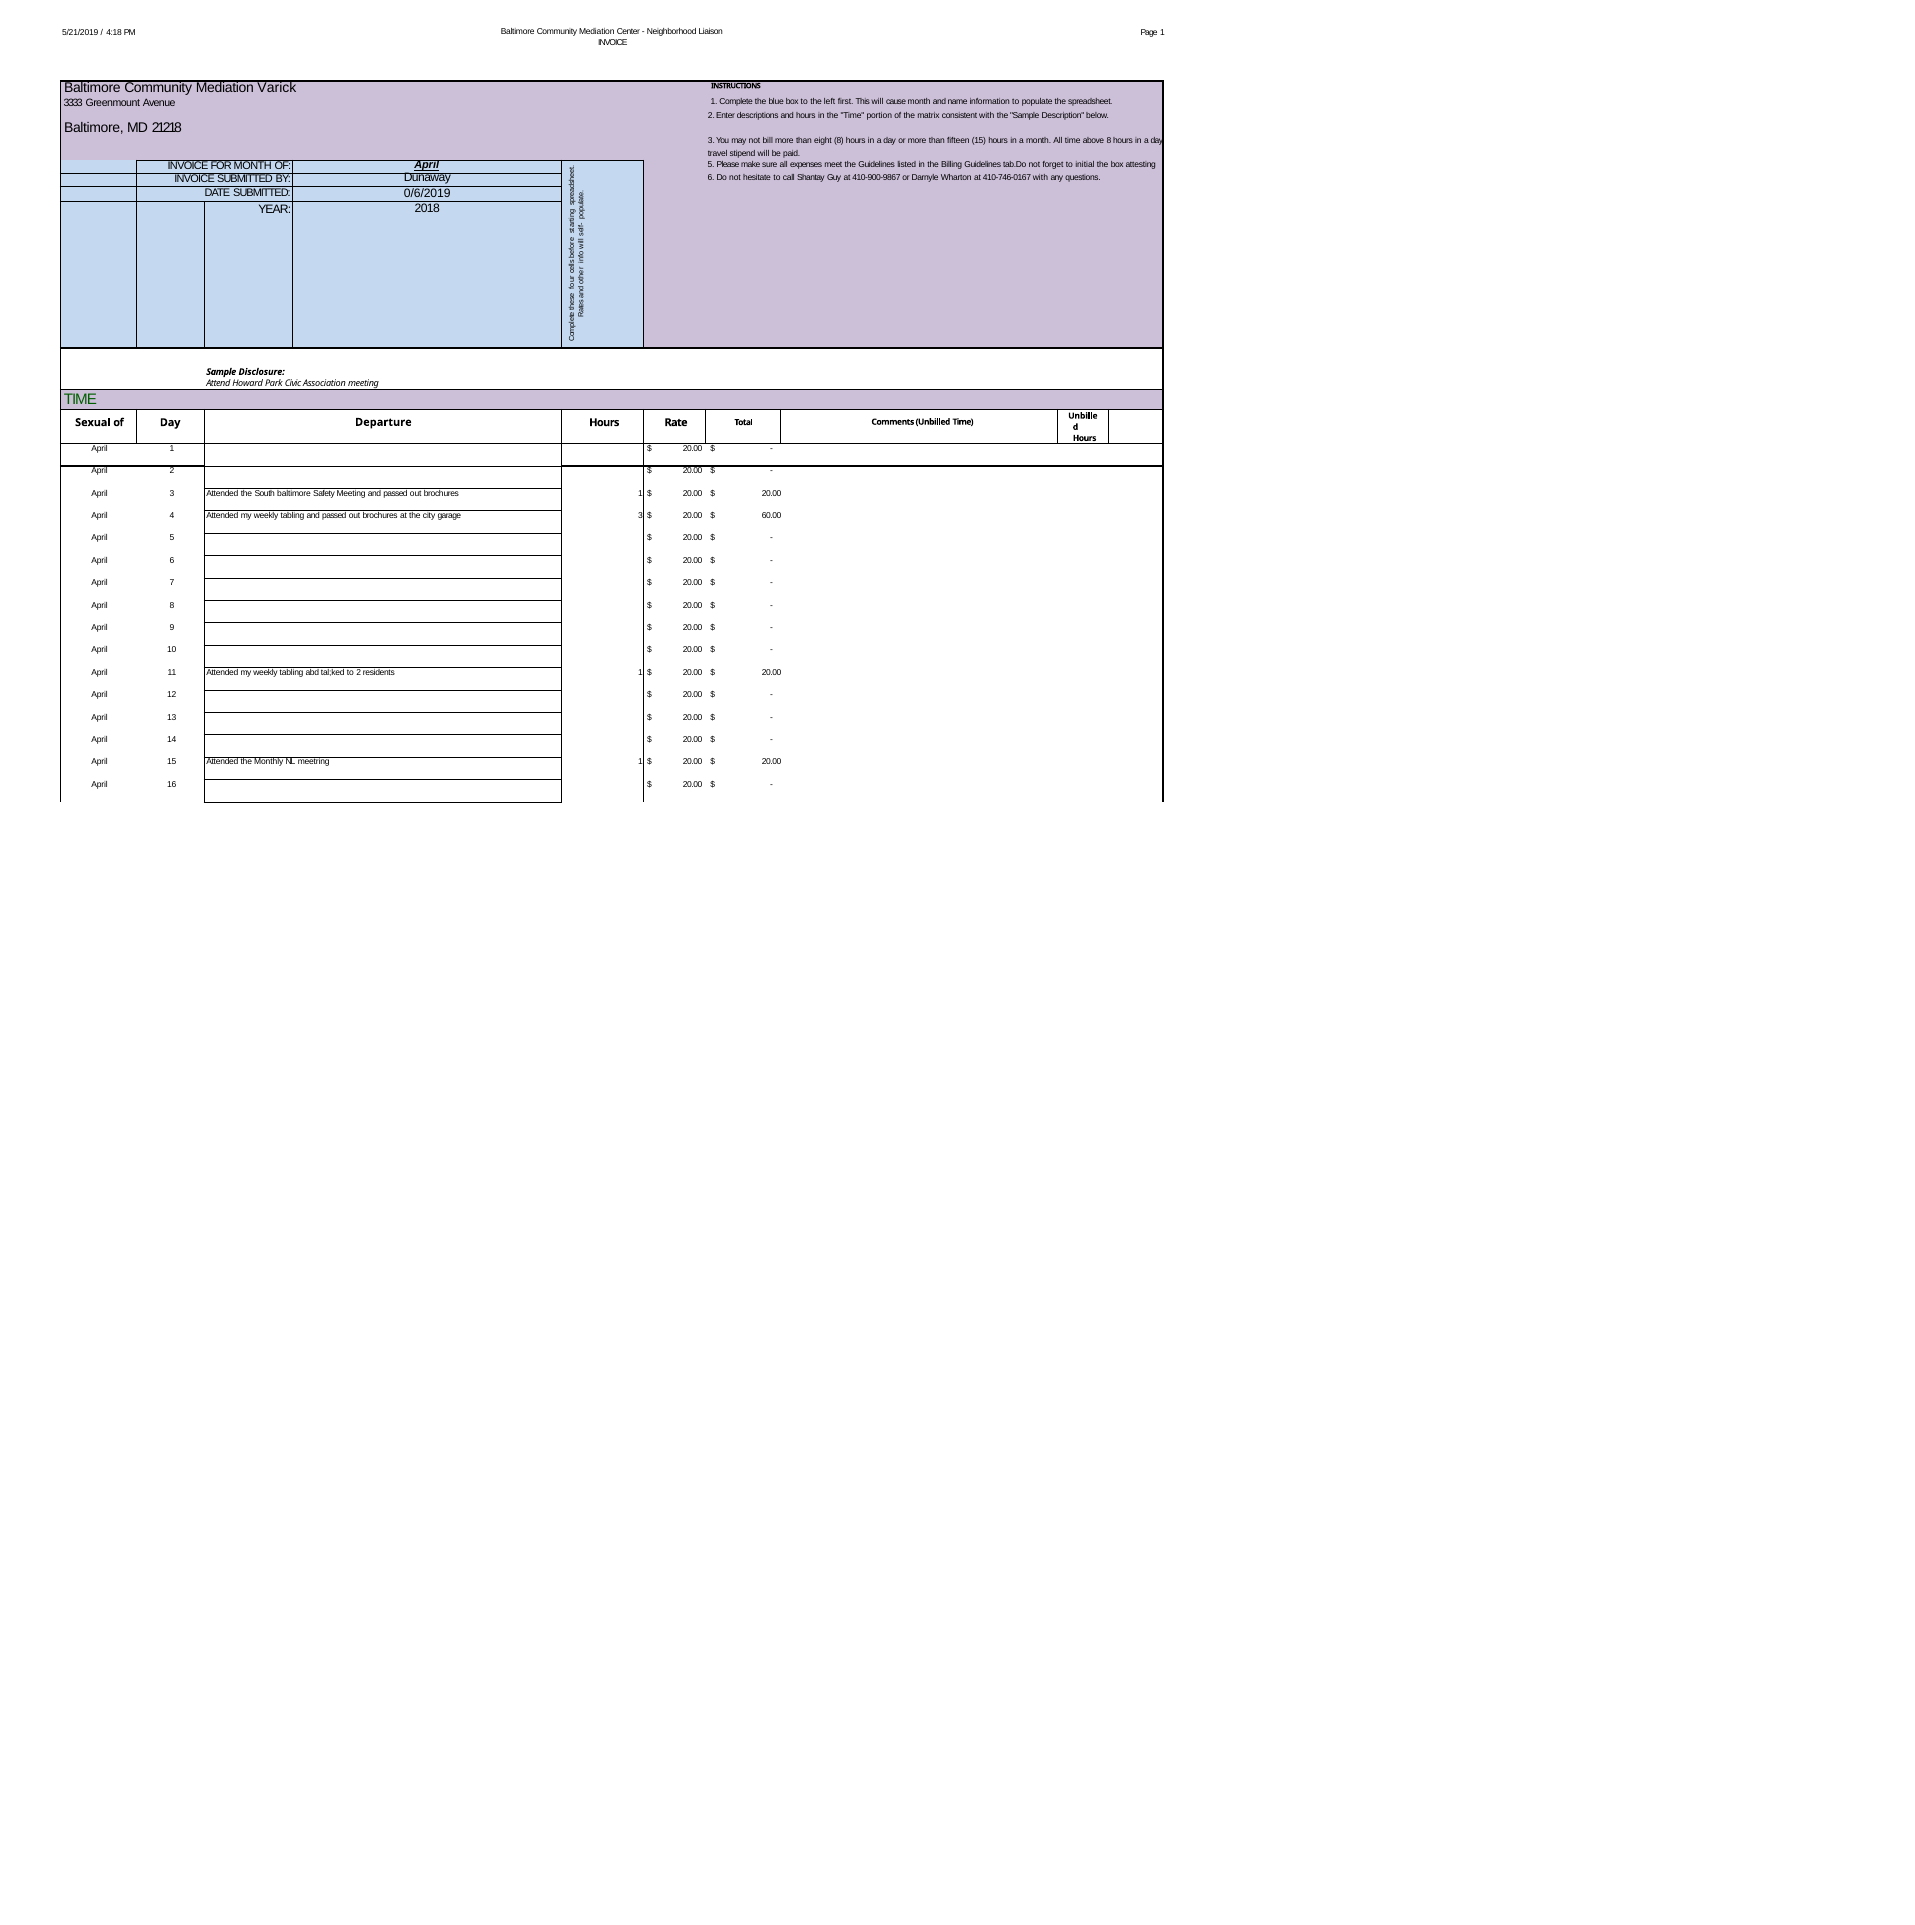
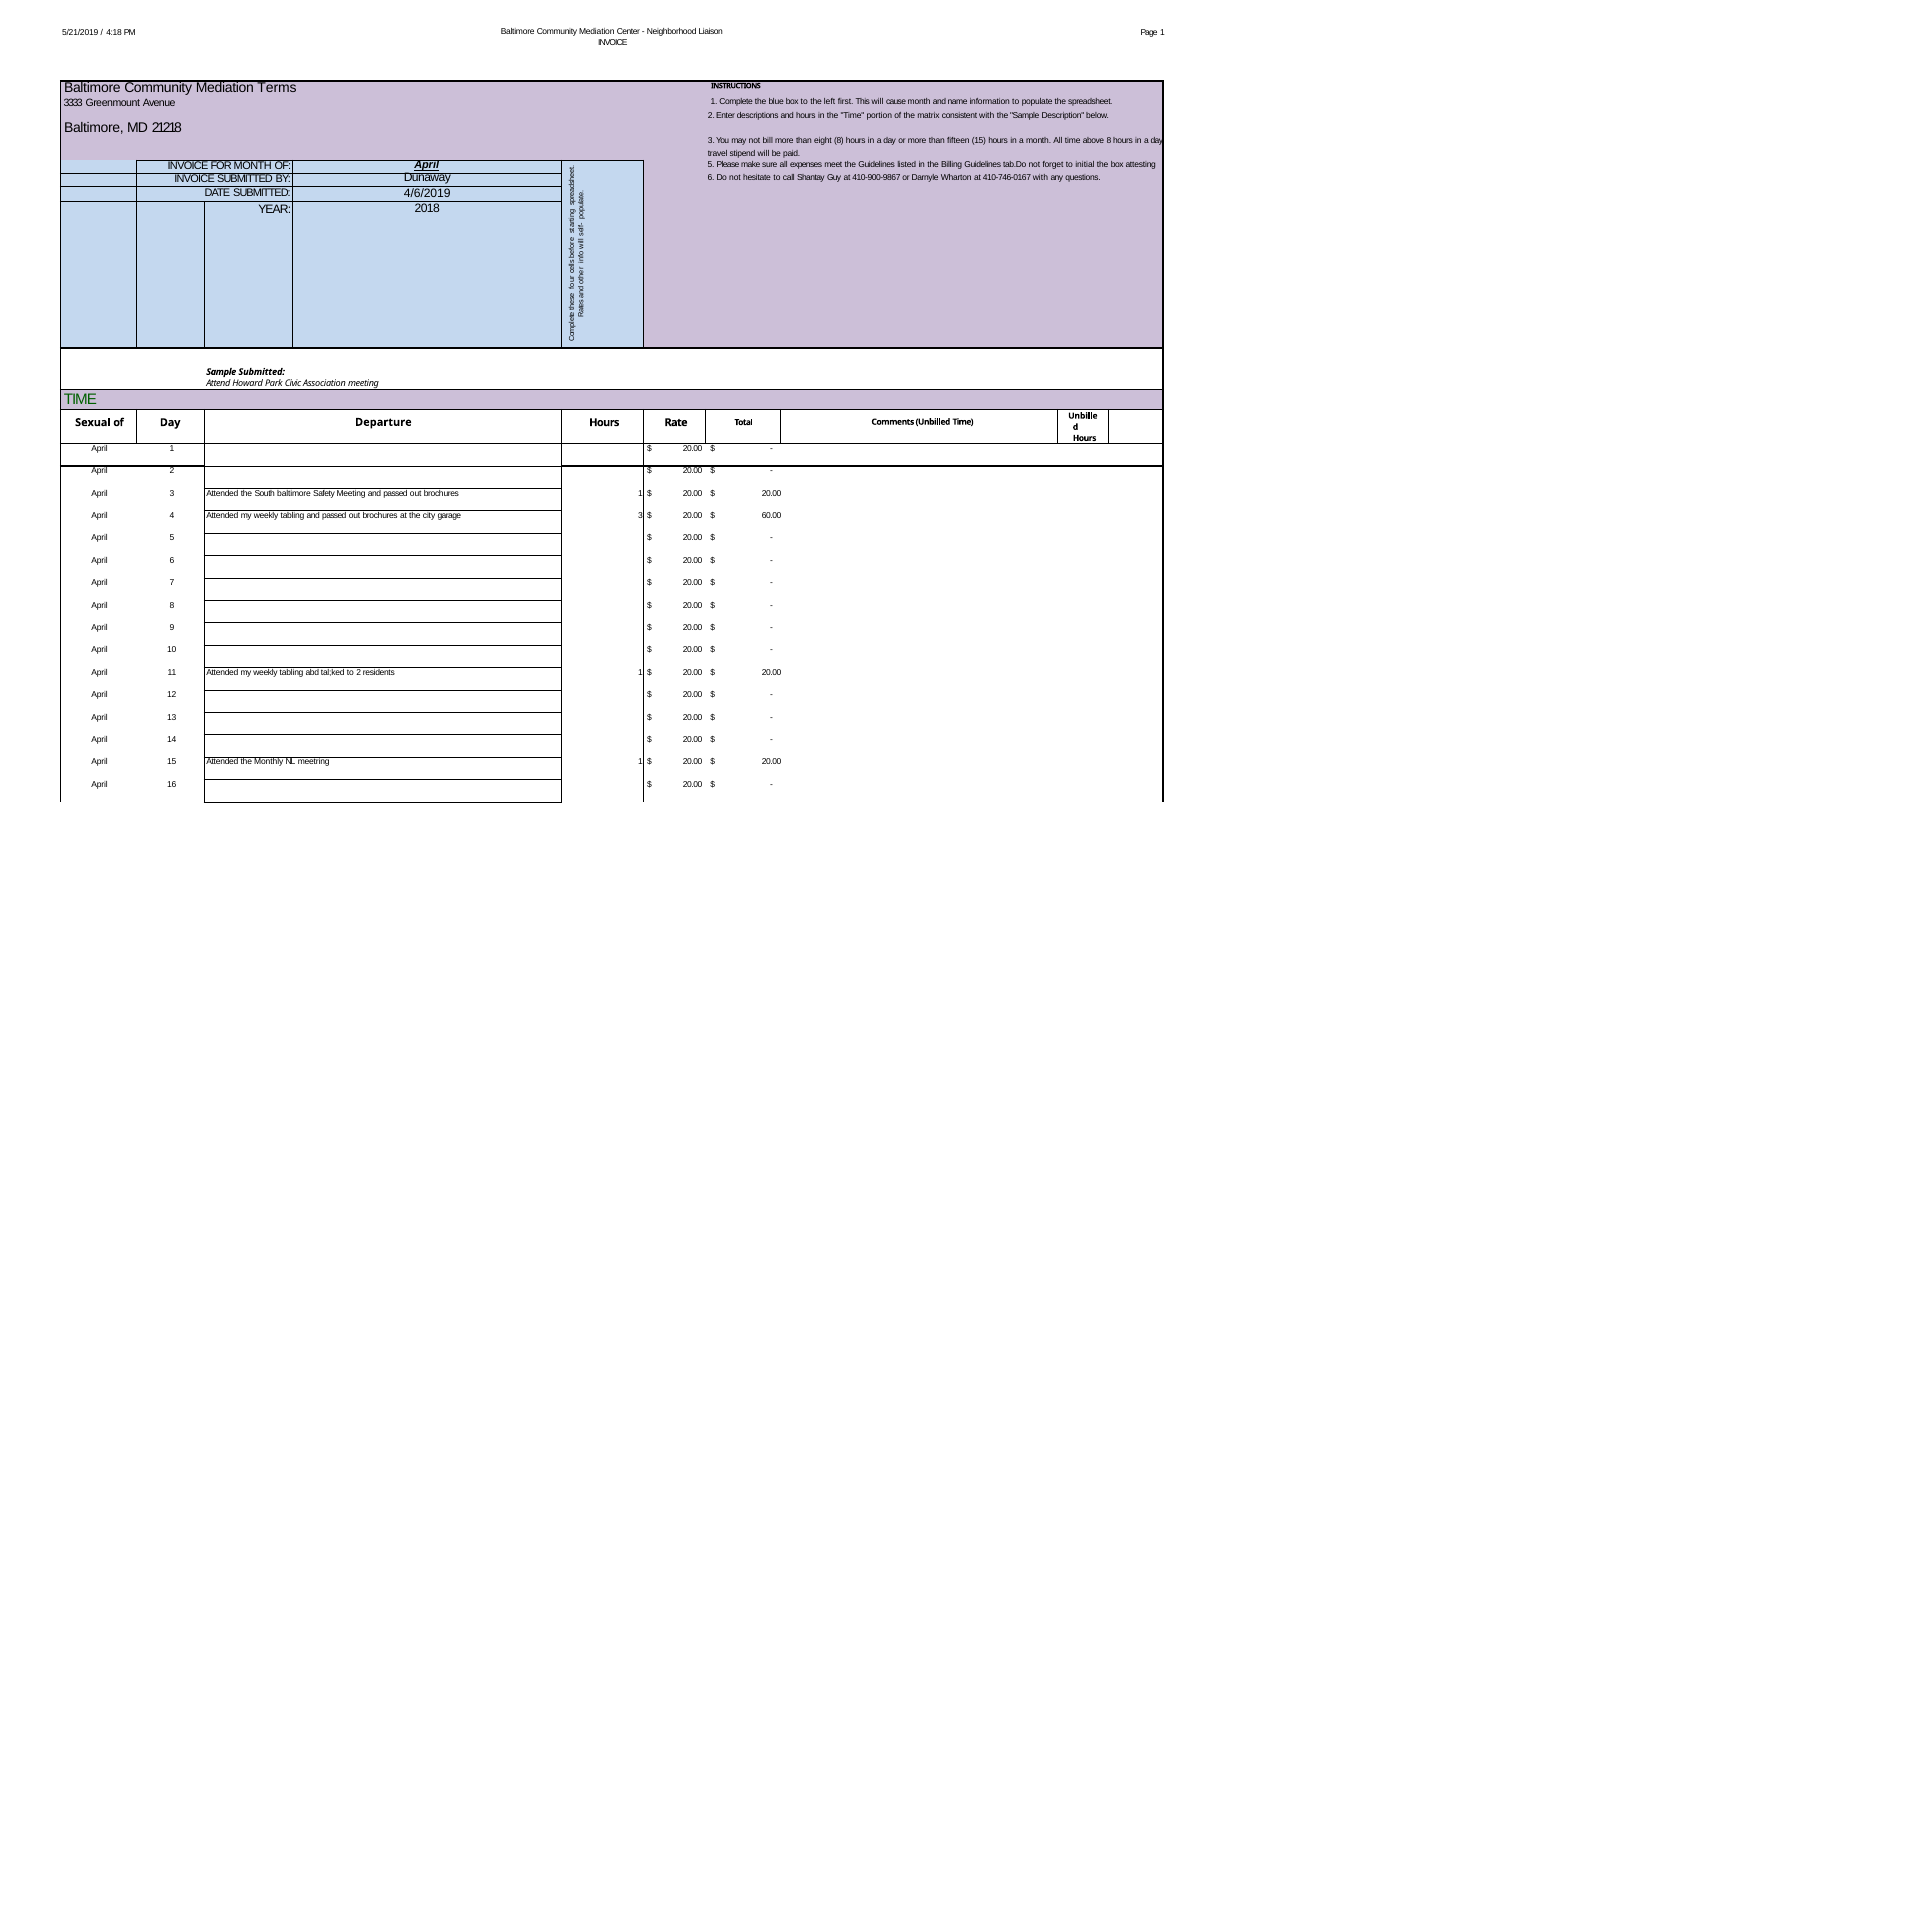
Varick: Varick -> Terms
0/6/2019: 0/6/2019 -> 4/6/2019
Sample Disclosure: Disclosure -> Submitted
